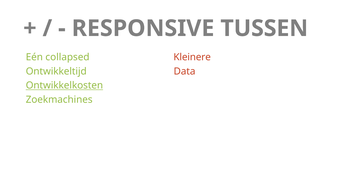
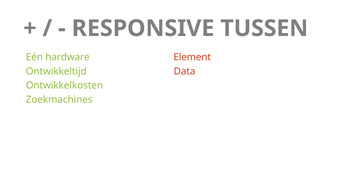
collapsed: collapsed -> hardware
Kleinere: Kleinere -> Element
Ontwikkelkosten underline: present -> none
